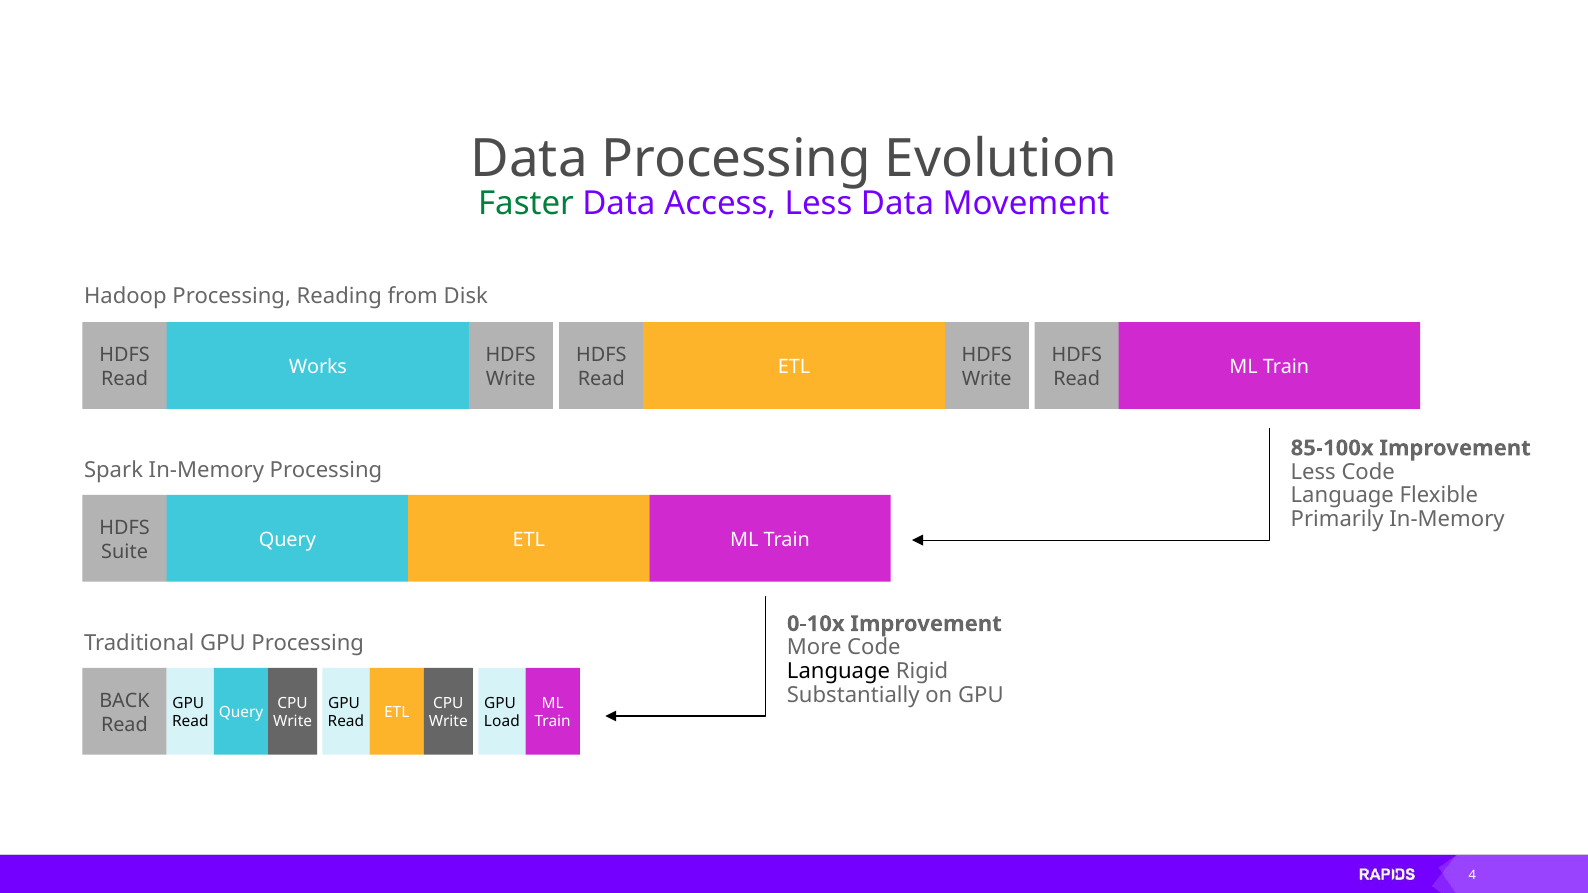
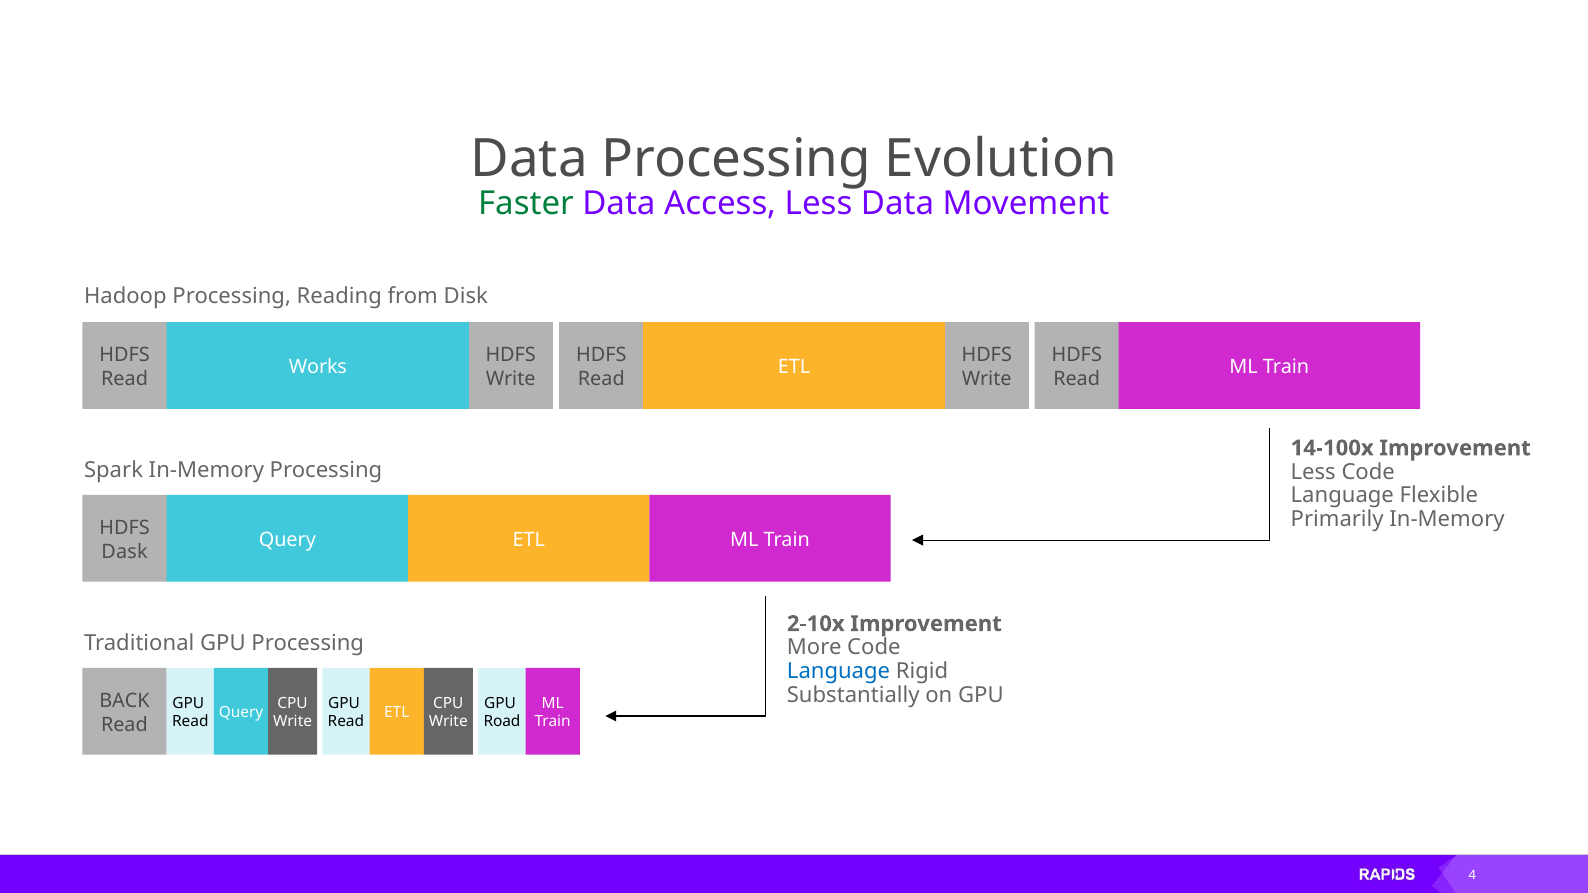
85-100x: 85-100x -> 14-100x
Suite: Suite -> Dask
0-10x: 0-10x -> 2-10x
Language at (839, 672) colour: black -> blue
Load: Load -> Road
